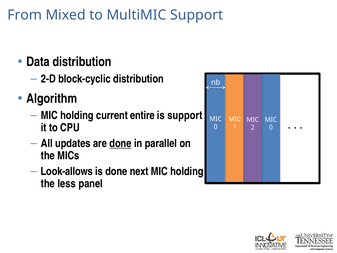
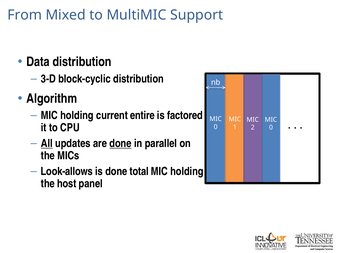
2-D: 2-D -> 3-D
is support: support -> factored
All underline: none -> present
next: next -> total
less: less -> host
